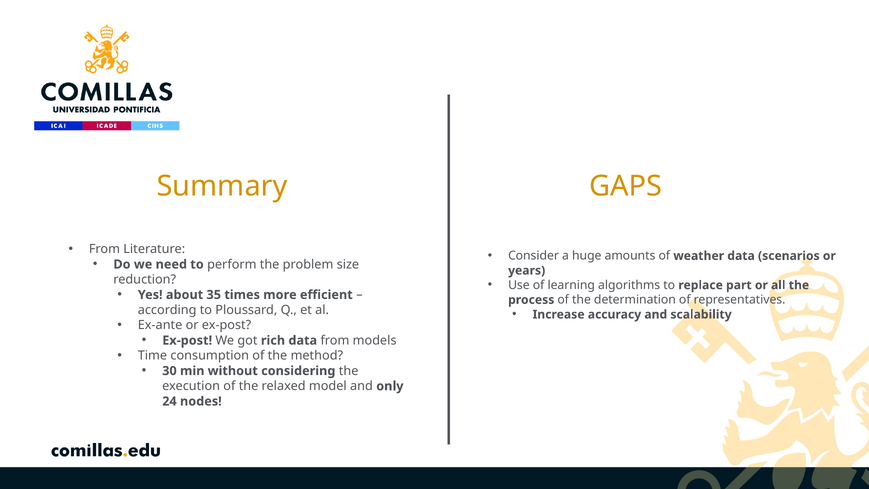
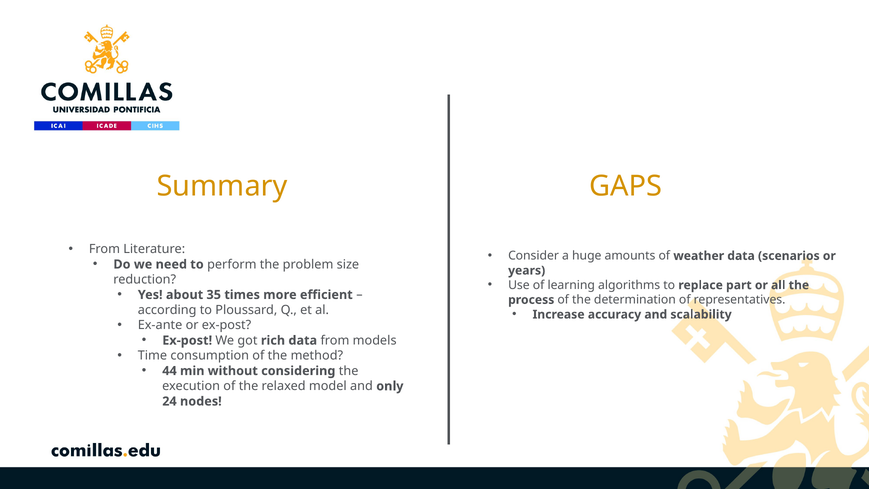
30: 30 -> 44
